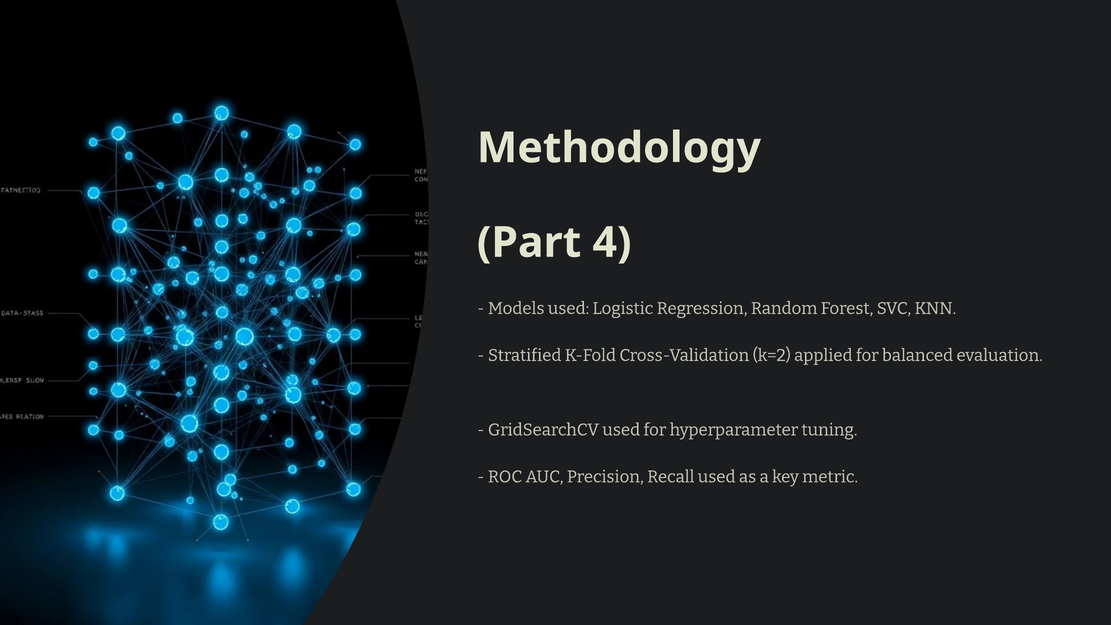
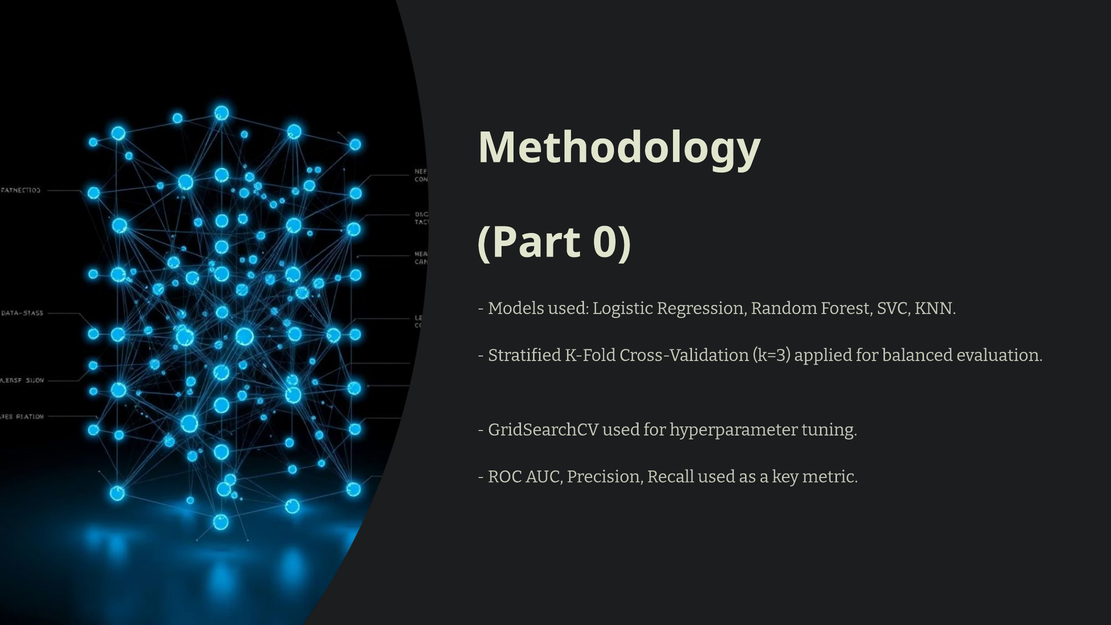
4: 4 -> 0
k=2: k=2 -> k=3
